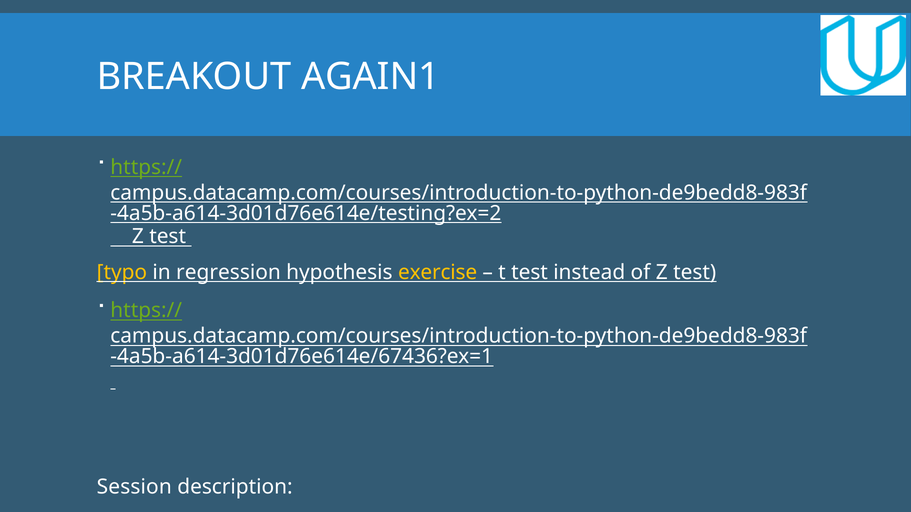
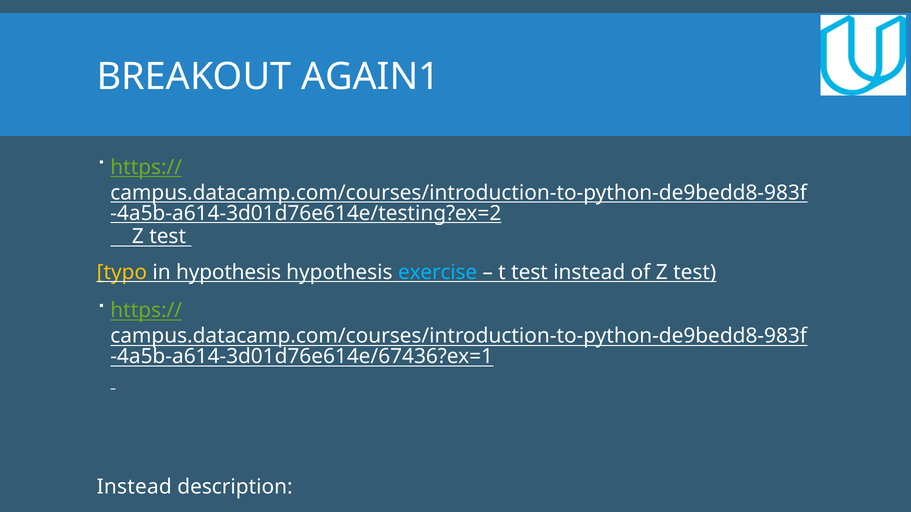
in regression: regression -> hypothesis
exercise colour: yellow -> light blue
Session at (134, 487): Session -> Instead
